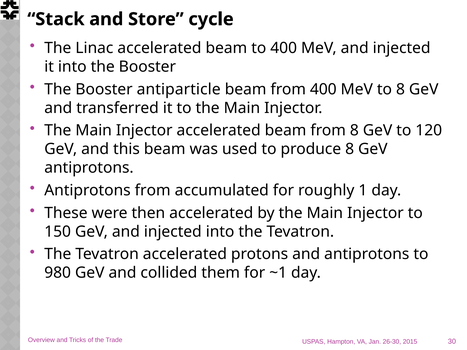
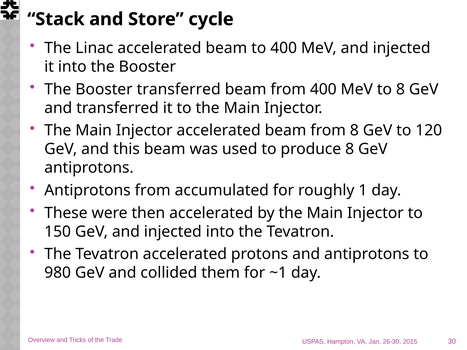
Booster antiparticle: antiparticle -> transferred
